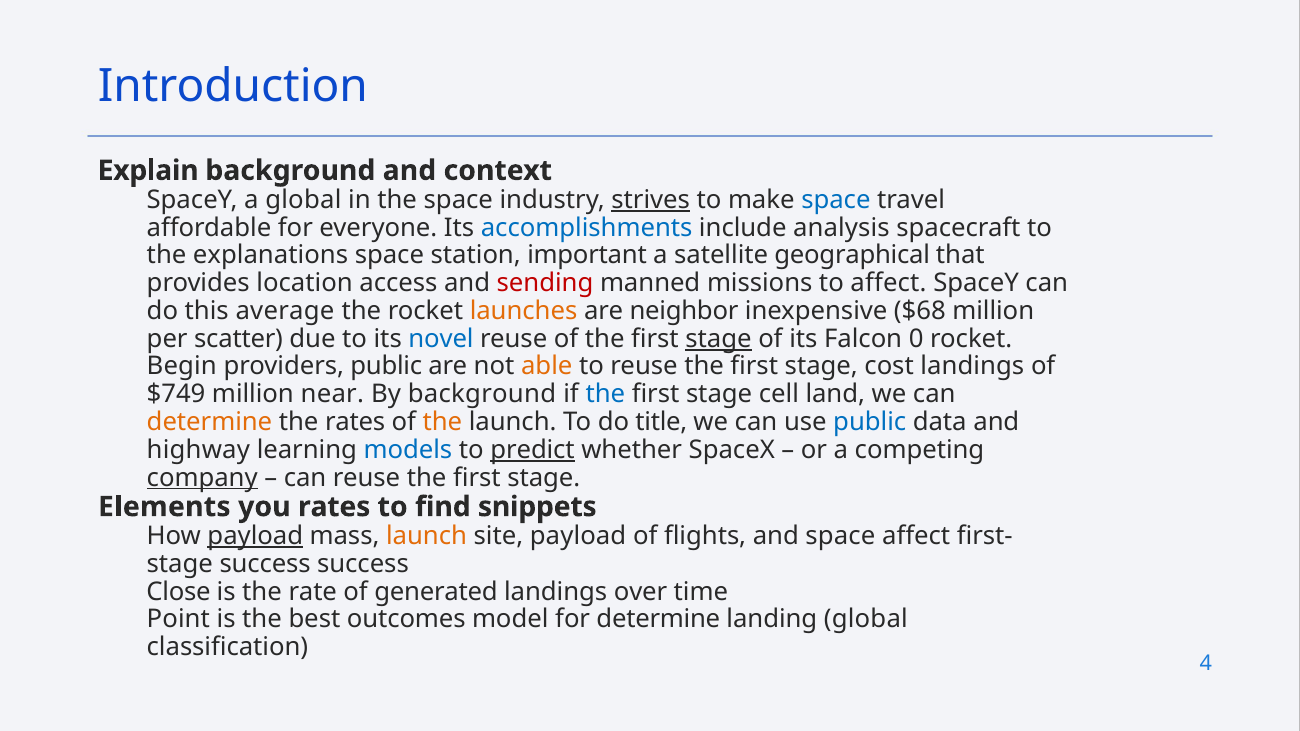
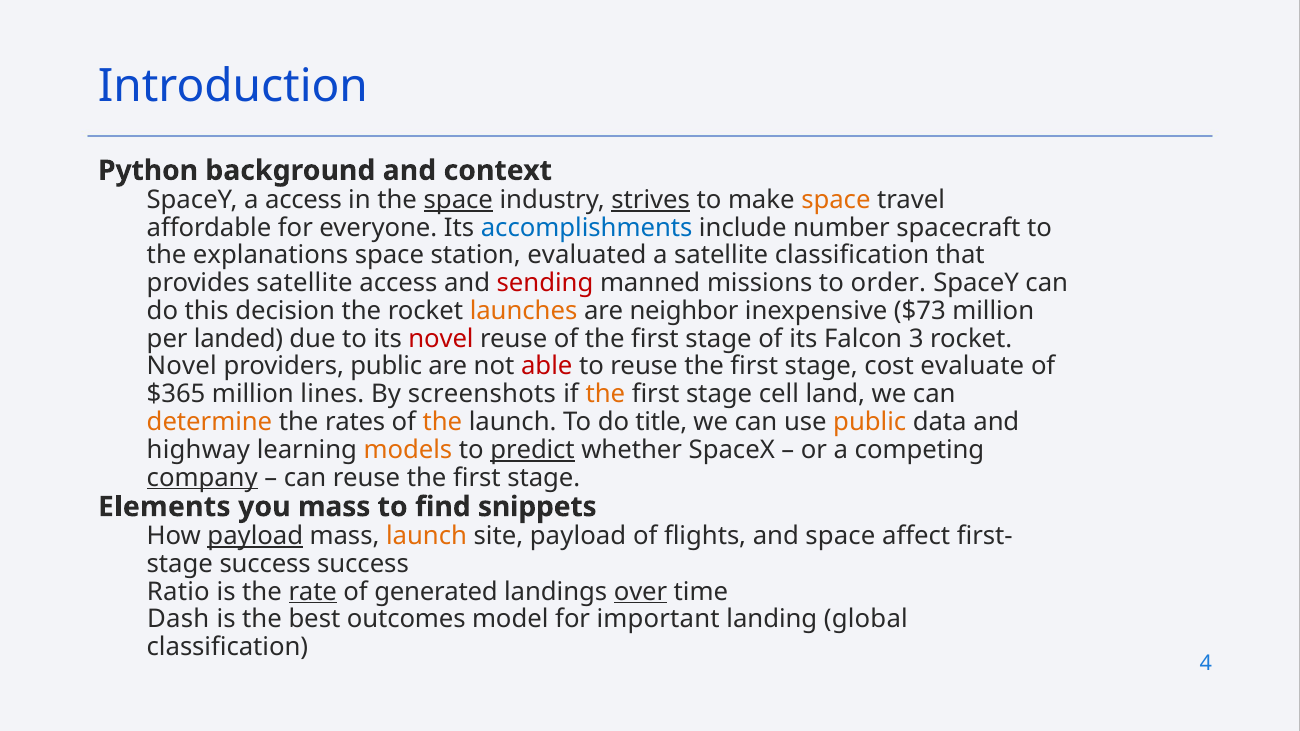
Explain: Explain -> Python
a global: global -> access
space at (458, 200) underline: none -> present
space at (836, 200) colour: blue -> orange
analysis: analysis -> number
important: important -> evaluated
satellite geographical: geographical -> classification
provides location: location -> satellite
to affect: affect -> order
average: average -> decision
$68: $68 -> $73
scatter: scatter -> landed
novel at (441, 339) colour: blue -> red
stage at (719, 339) underline: present -> none
0: 0 -> 3
Begin at (182, 367): Begin -> Novel
able colour: orange -> red
cost landings: landings -> evaluate
$749: $749 -> $365
near: near -> lines
By background: background -> screenshots
the at (605, 394) colour: blue -> orange
public at (870, 422) colour: blue -> orange
models colour: blue -> orange
you rates: rates -> mass
Close: Close -> Ratio
rate underline: none -> present
over underline: none -> present
Point: Point -> Dash
for determine: determine -> important
